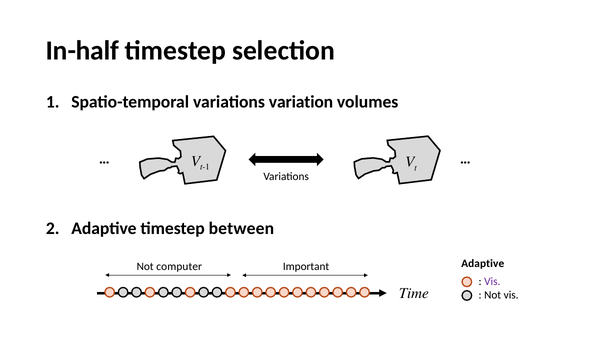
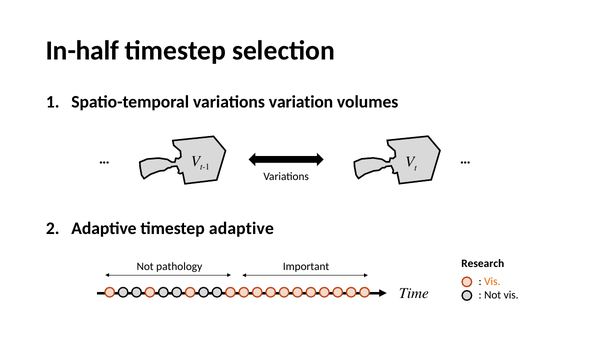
timestep between: between -> adaptive
Adaptive at (483, 263): Adaptive -> Research
computer: computer -> pathology
Vis at (492, 281) colour: purple -> orange
